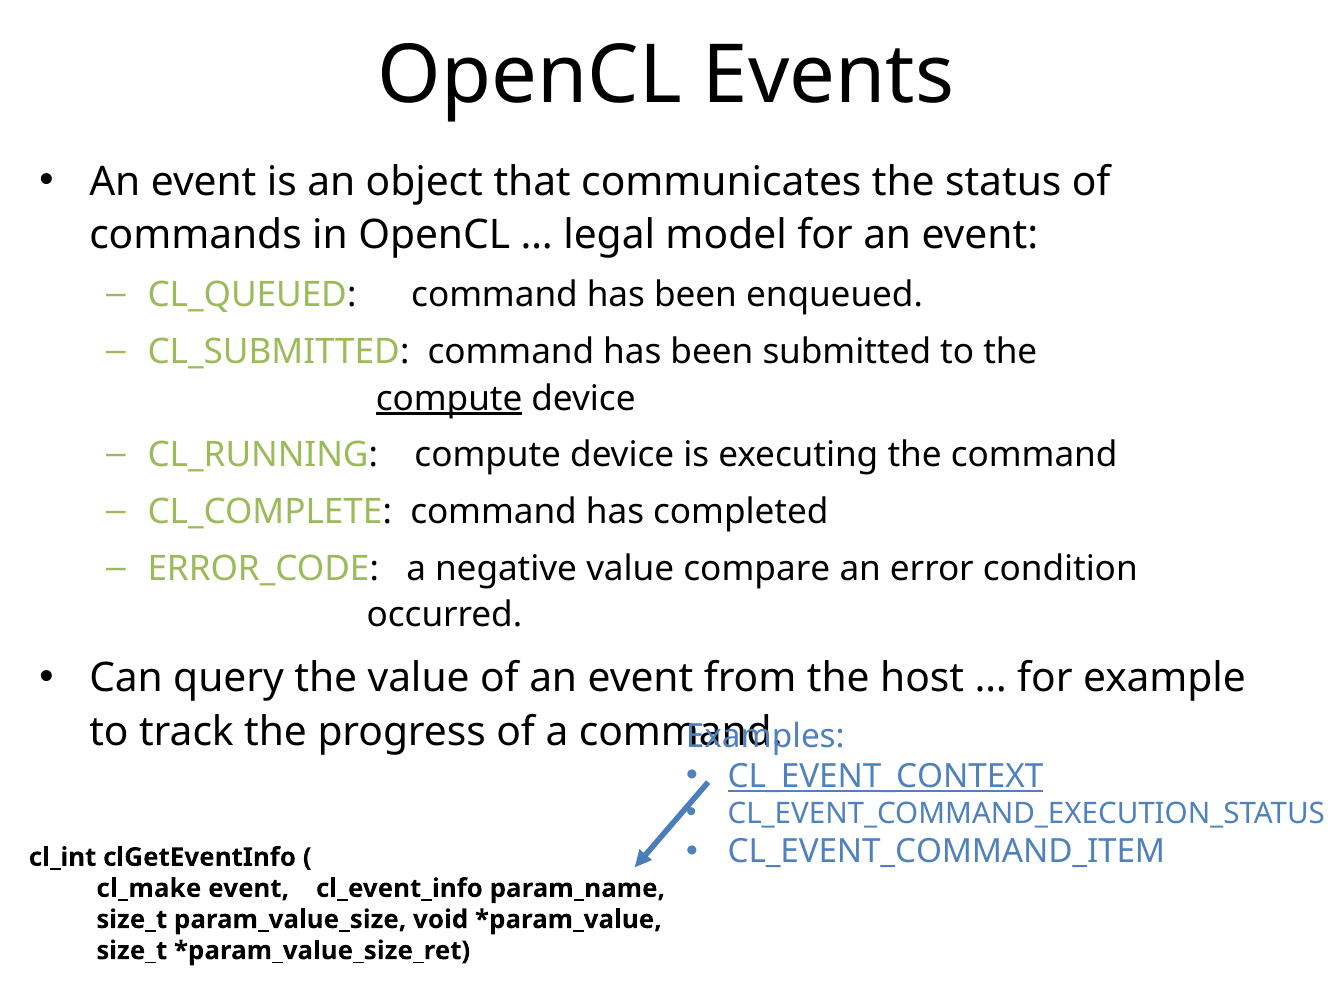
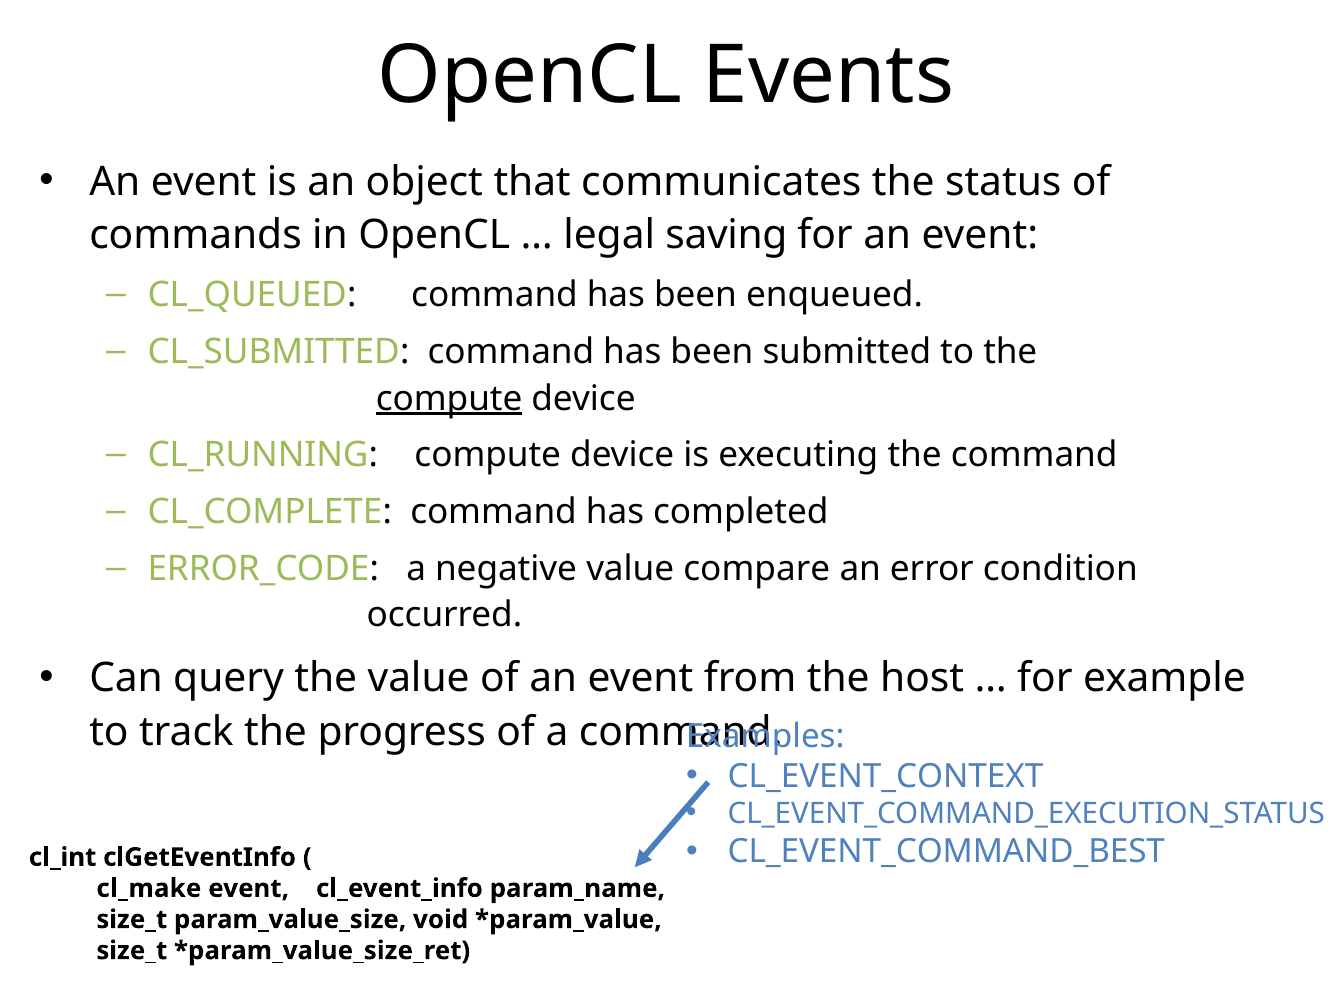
model: model -> saving
CL_EVENT_CONTEXT underline: present -> none
CL_EVENT_COMMAND_ITEM: CL_EVENT_COMMAND_ITEM -> CL_EVENT_COMMAND_BEST
